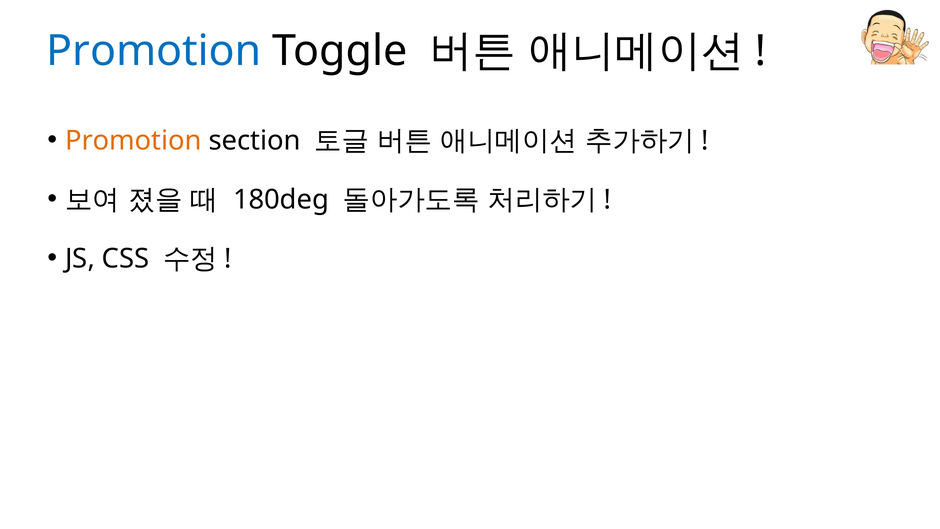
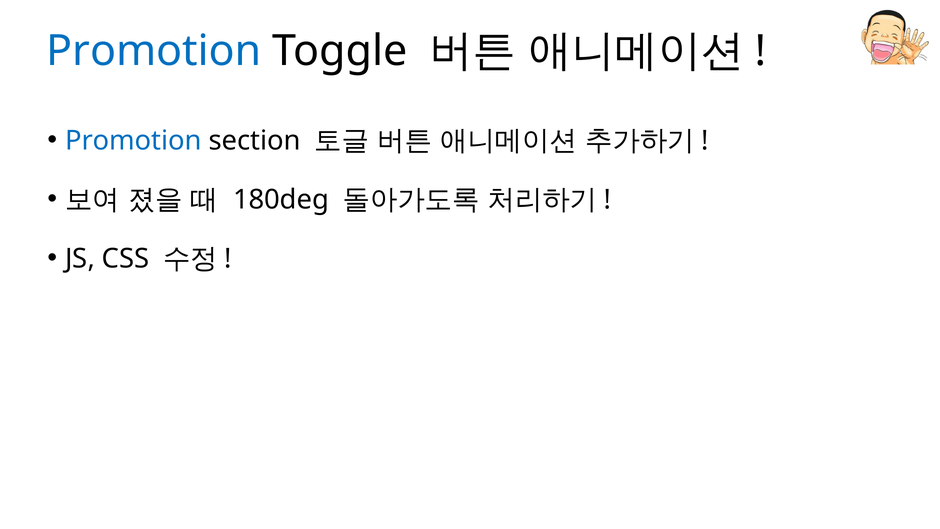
Promotion at (133, 141) colour: orange -> blue
